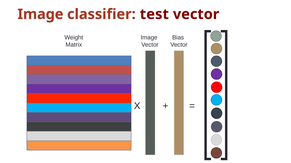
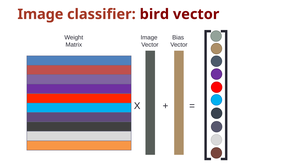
test: test -> bird
